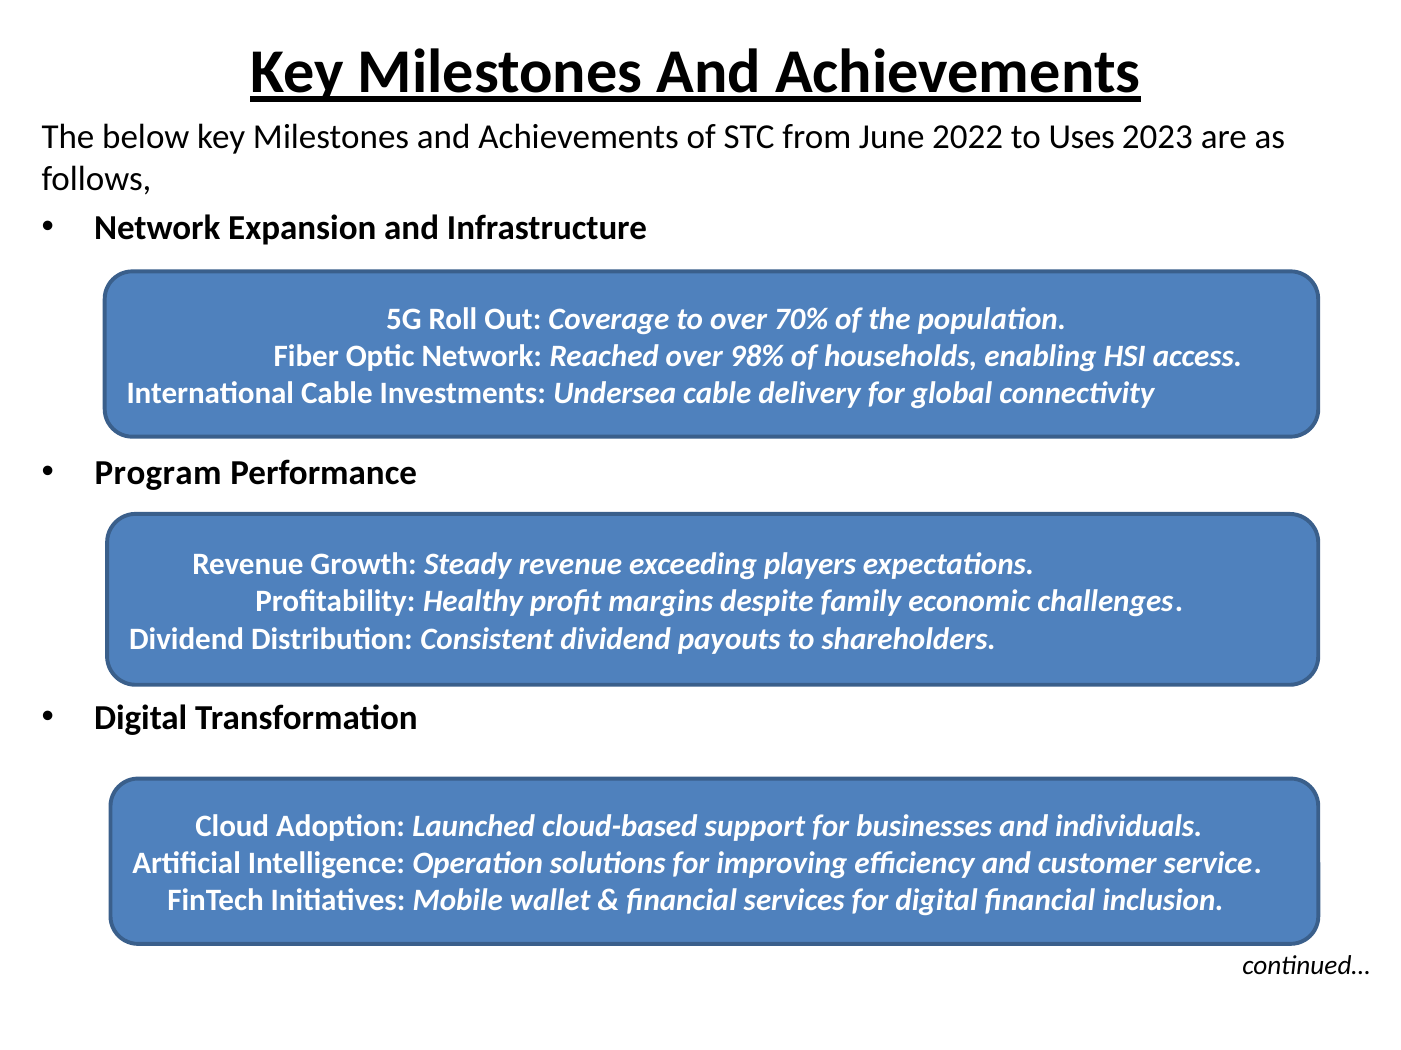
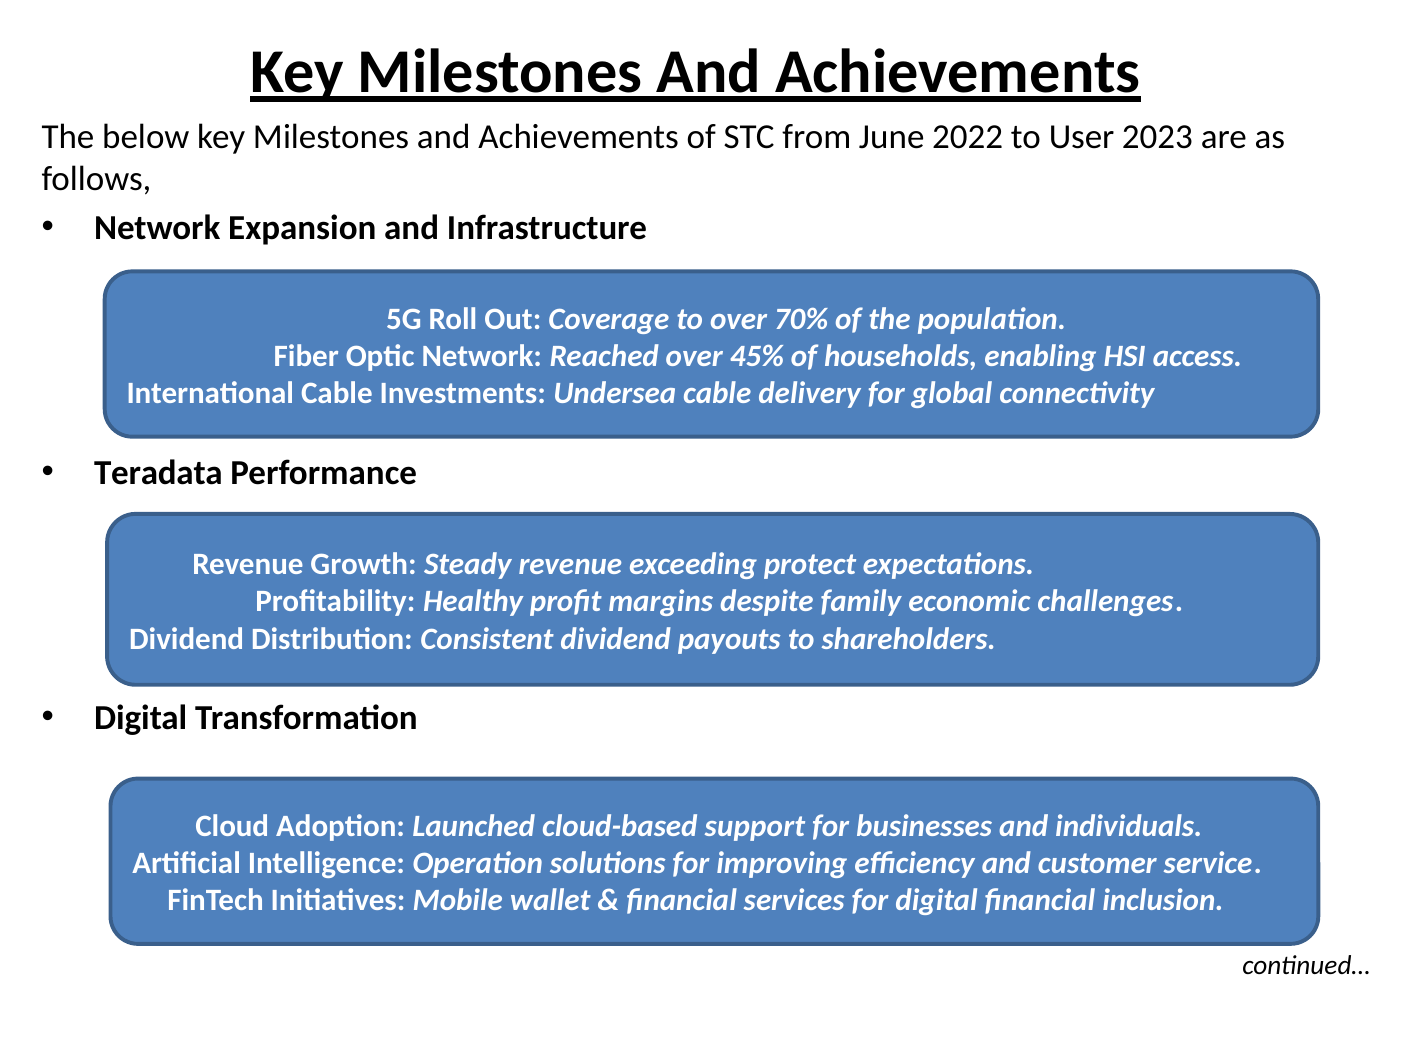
Uses: Uses -> User
98%: 98% -> 45%
Program: Program -> Teradata
players: players -> protect
